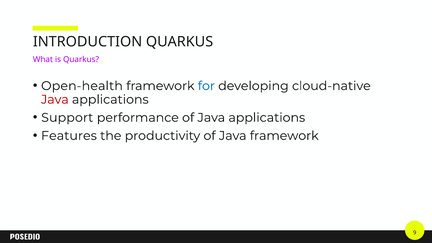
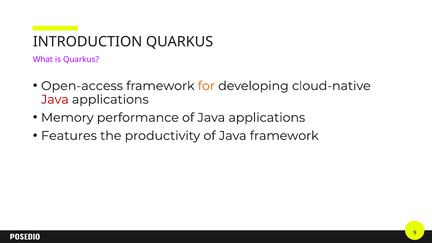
Open-health: Open-health -> Open-access
for colour: blue -> orange
Support: Support -> Memory
